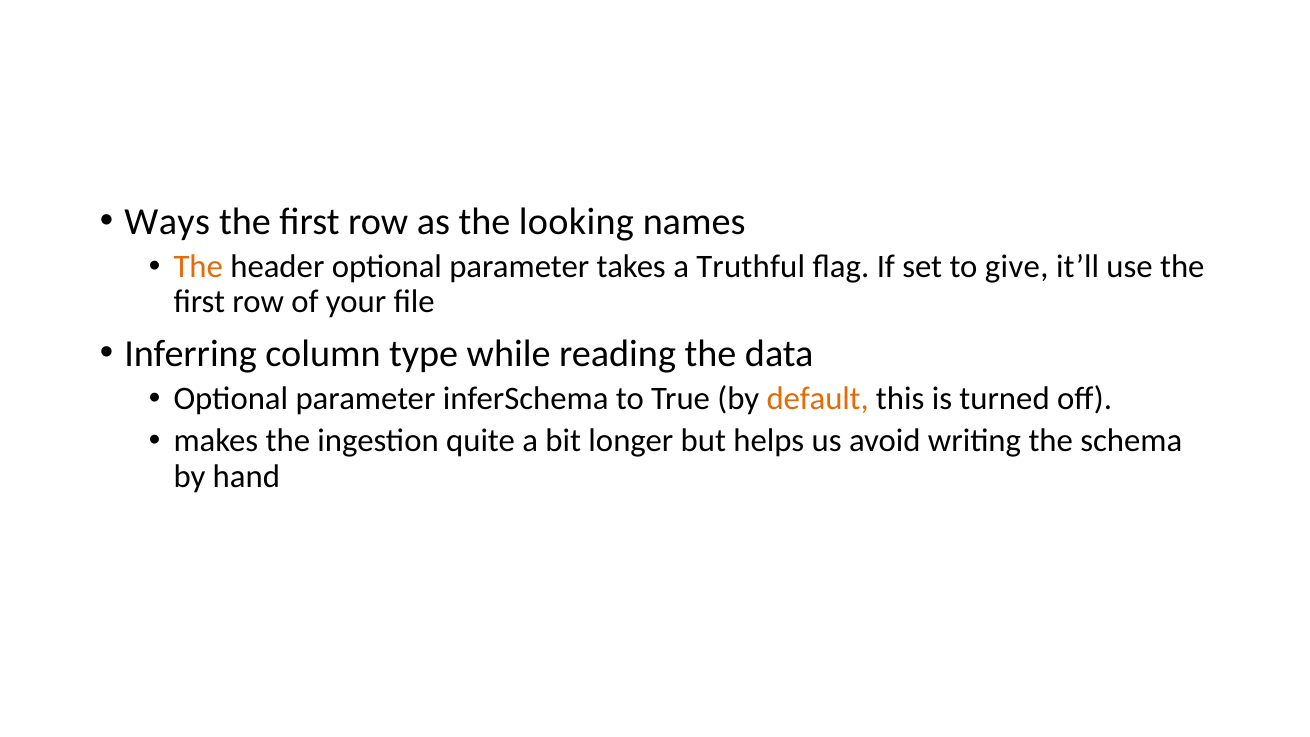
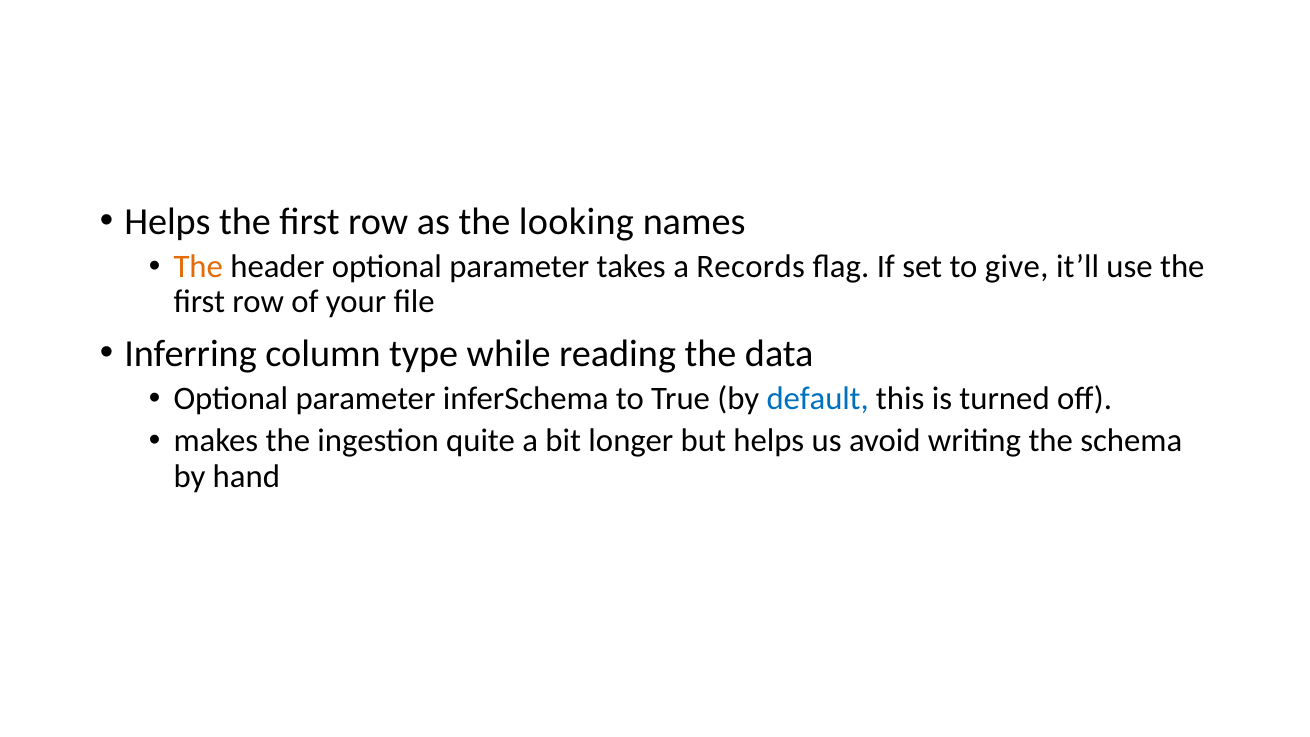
Ways at (167, 221): Ways -> Helps
Truthful: Truthful -> Records
default colour: orange -> blue
